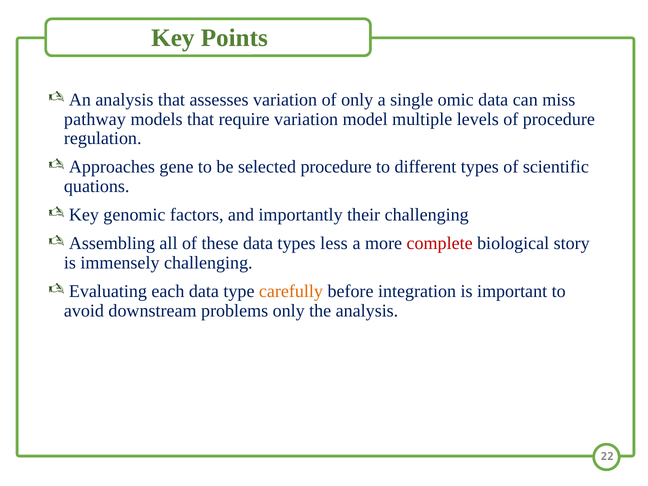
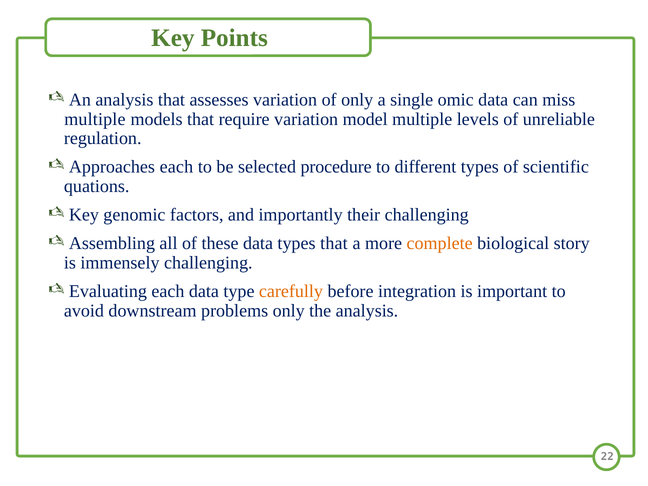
pathway at (95, 119): pathway -> multiple
of procedure: procedure -> unreliable
Approaches gene: gene -> each
types less: less -> that
complete colour: red -> orange
